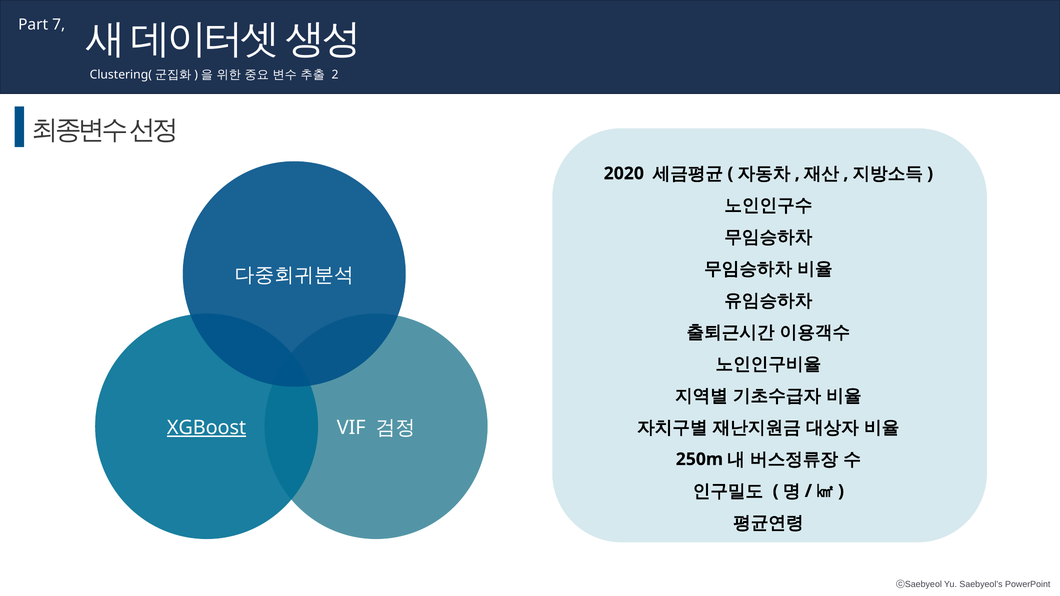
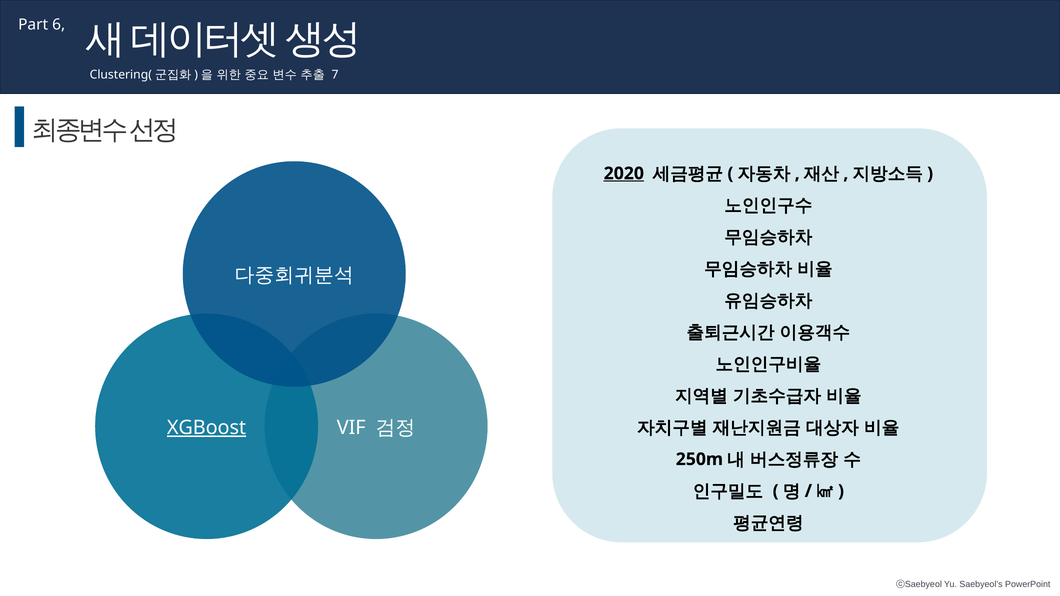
7: 7 -> 6
2: 2 -> 7
2020 underline: none -> present
